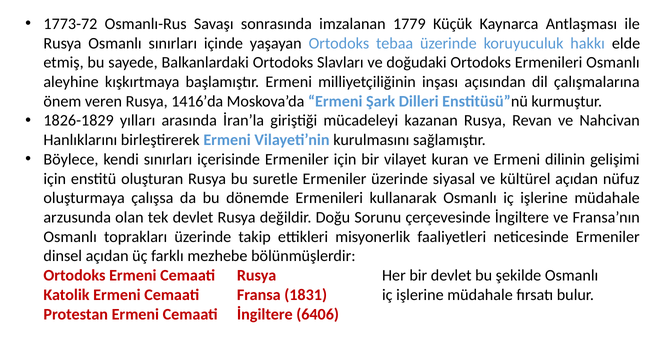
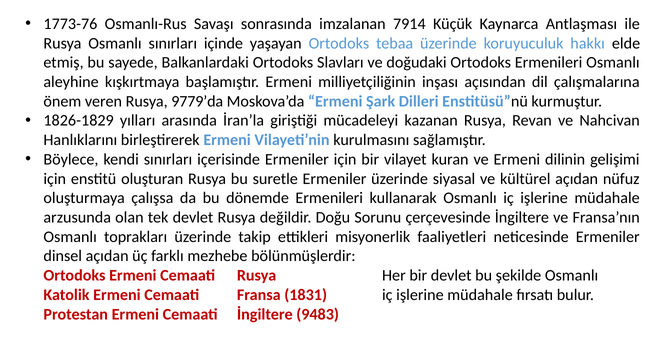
1773-72: 1773-72 -> 1773-76
1779: 1779 -> 7914
1416’da: 1416’da -> 9779’da
6406: 6406 -> 9483
